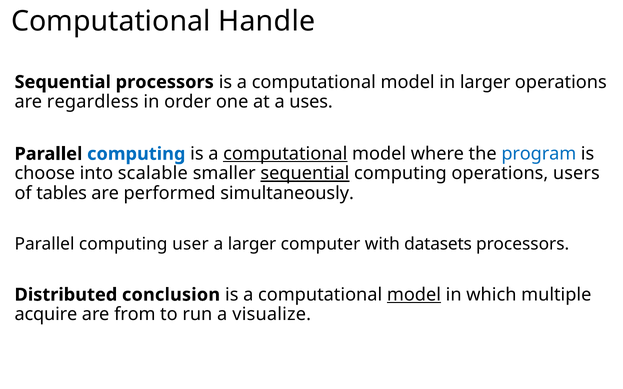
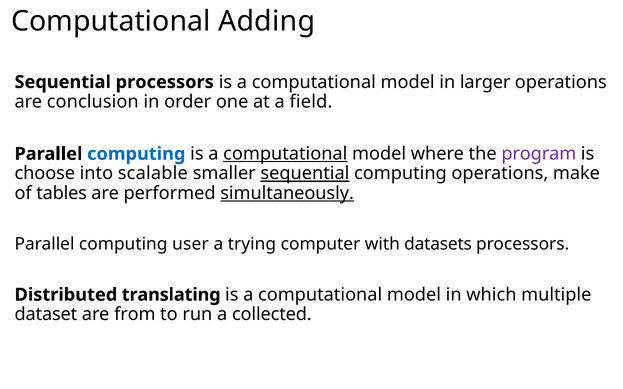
Handle: Handle -> Adding
regardless: regardless -> conclusion
uses: uses -> field
program colour: blue -> purple
users: users -> make
simultaneously underline: none -> present
a larger: larger -> trying
conclusion: conclusion -> translating
model at (414, 295) underline: present -> none
acquire: acquire -> dataset
visualize: visualize -> collected
